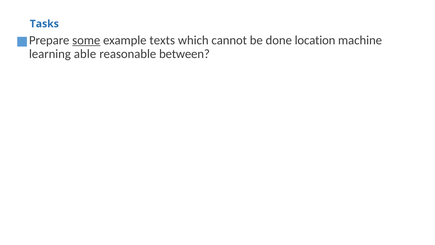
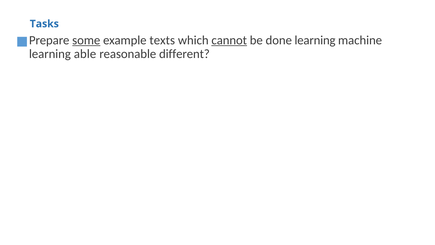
cannot underline: none -> present
done location: location -> learning
between: between -> different
